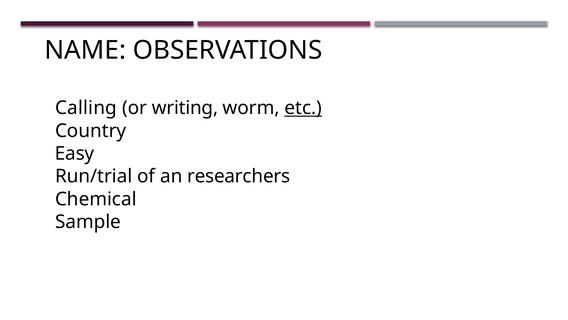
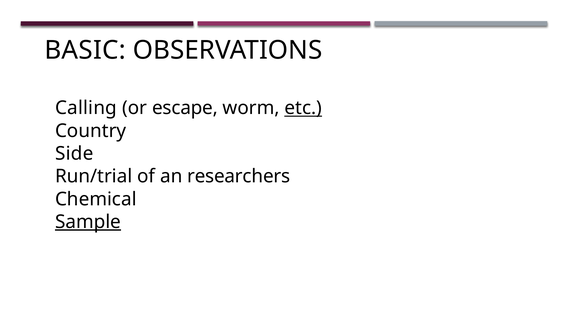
NAME: NAME -> BASIC
writing: writing -> escape
Easy: Easy -> Side
Sample underline: none -> present
